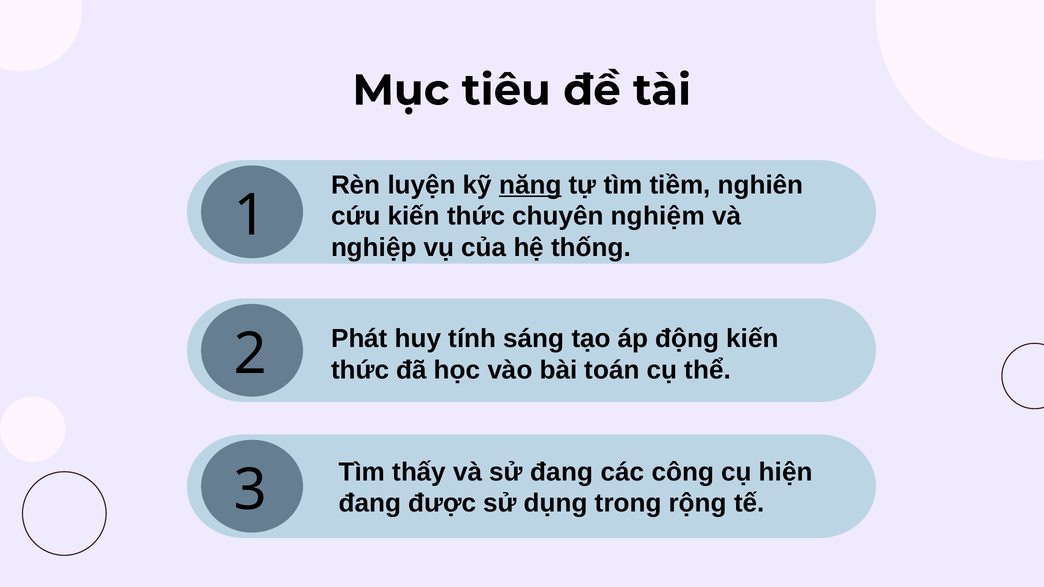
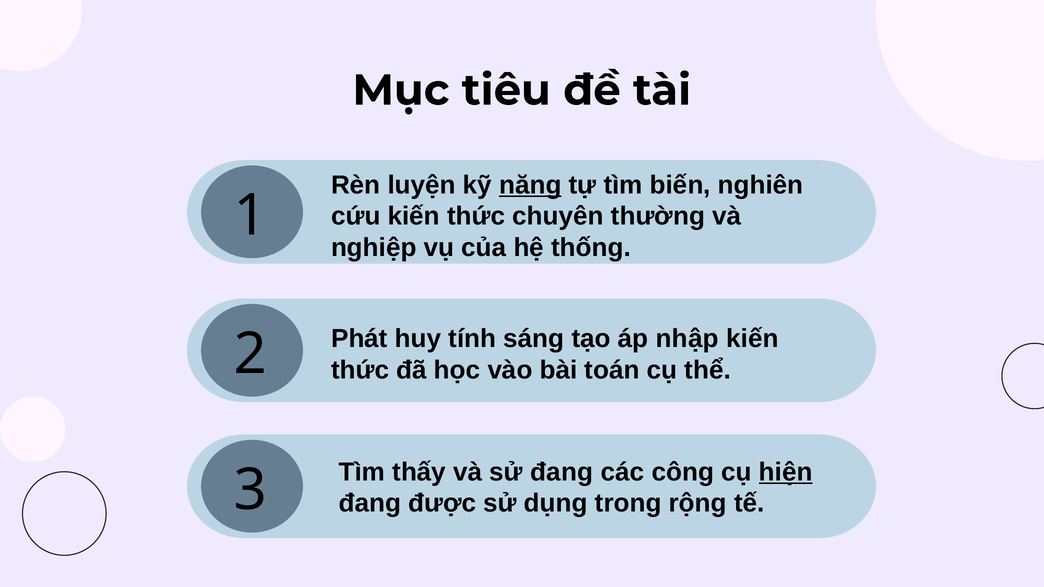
tiềm: tiềm -> biến
nghiệm: nghiệm -> thường
động: động -> nhập
hiện underline: none -> present
